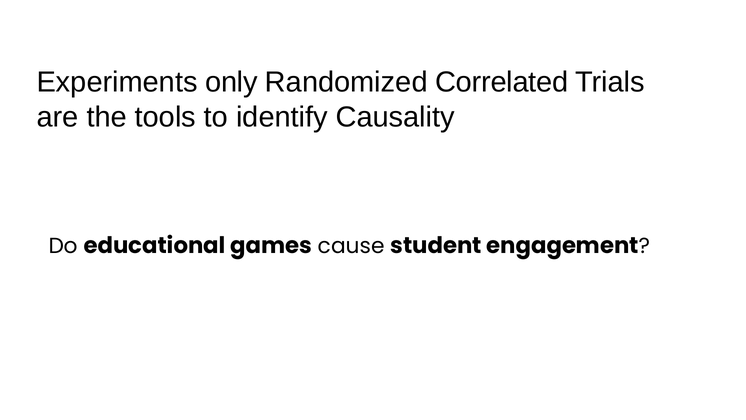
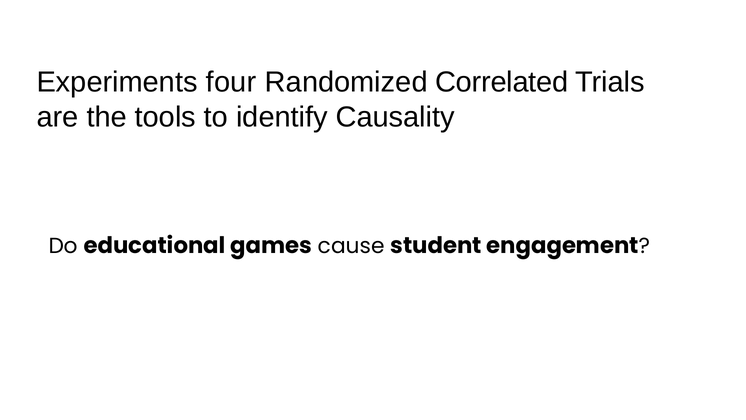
only: only -> four
